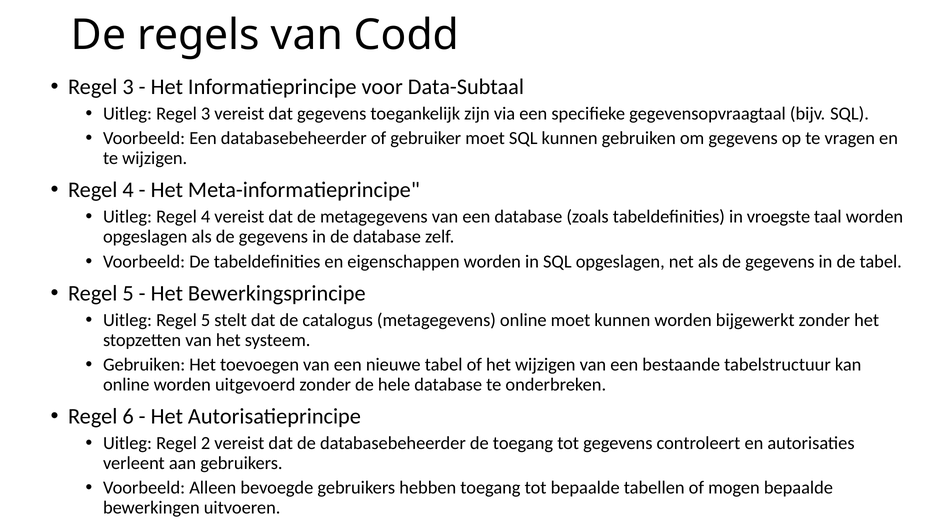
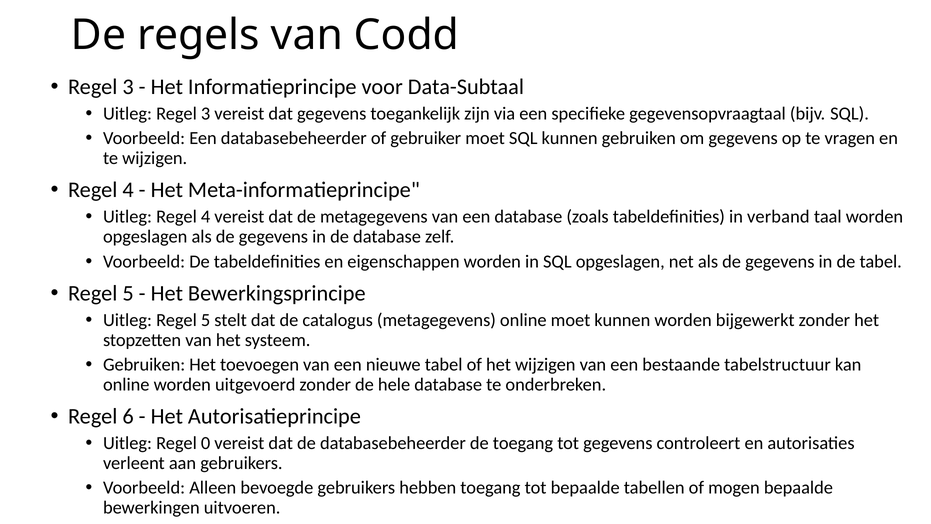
vroegste: vroegste -> verband
2: 2 -> 0
